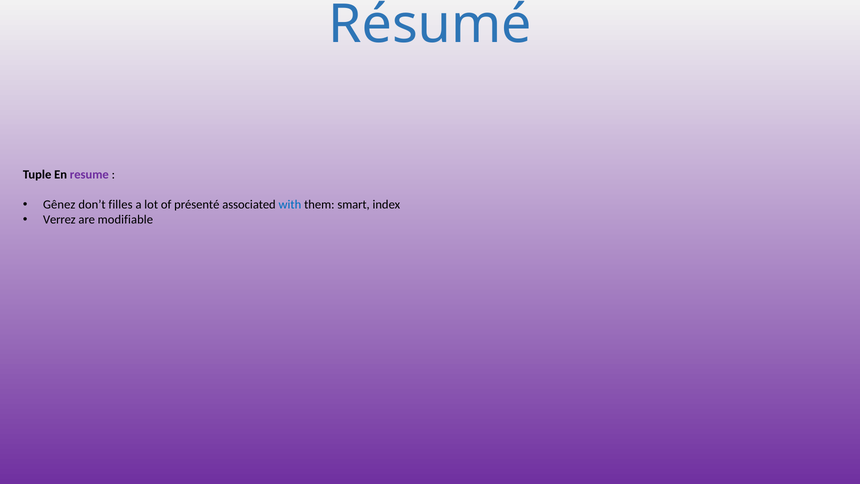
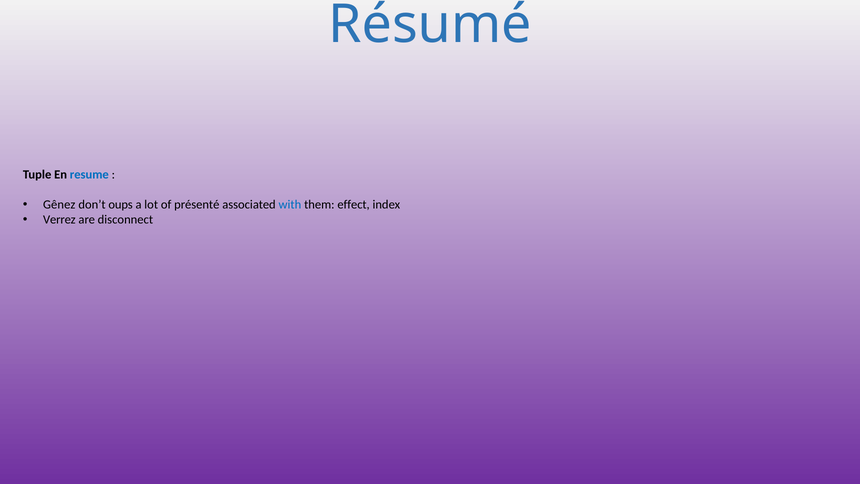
resume colour: purple -> blue
filles: filles -> oups
smart: smart -> effect
modifiable: modifiable -> disconnect
